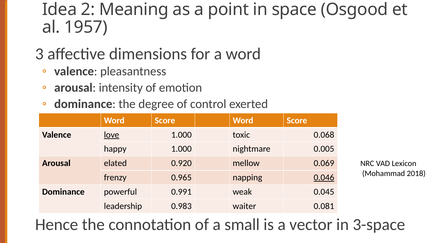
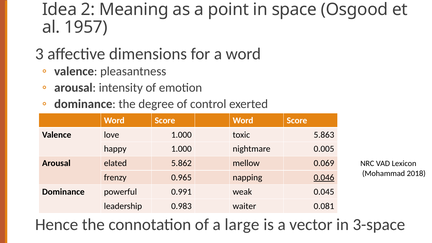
love underline: present -> none
0.068: 0.068 -> 5.863
0.920: 0.920 -> 5.862
small: small -> large
